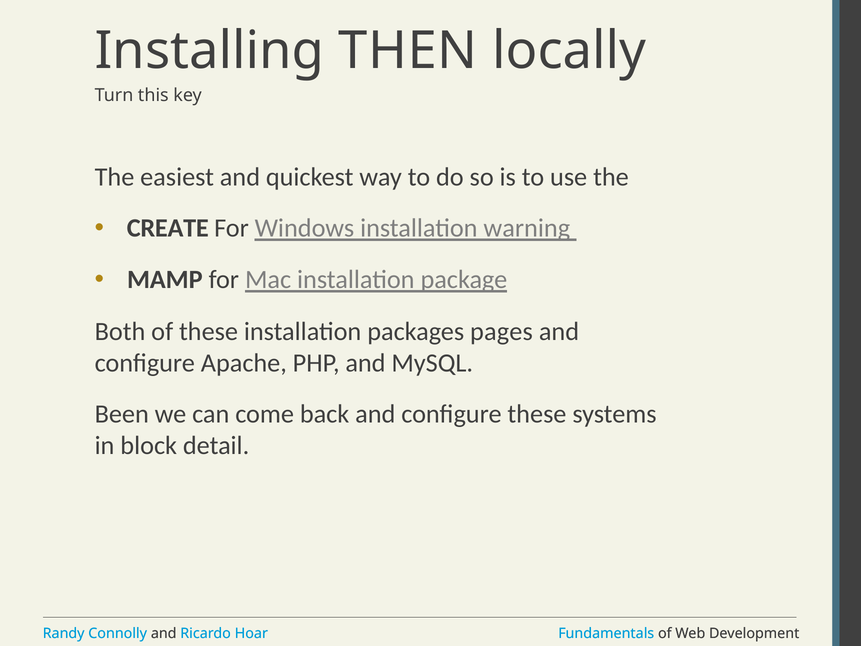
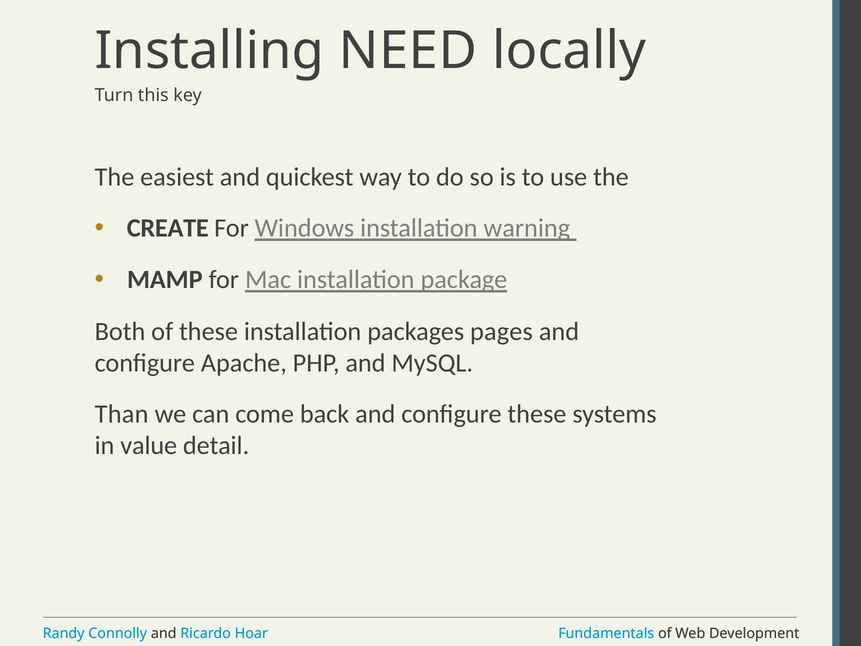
THEN: THEN -> NEED
Been: Been -> Than
block: block -> value
